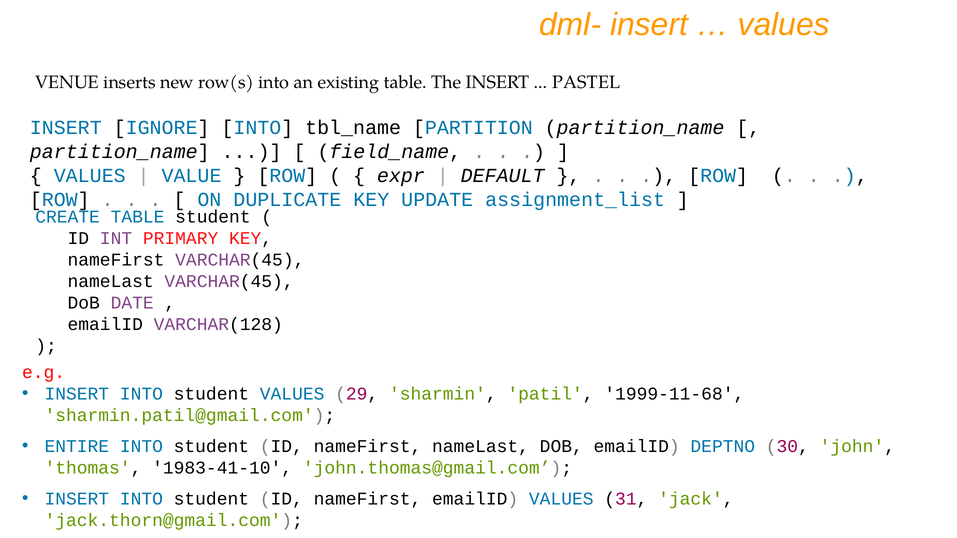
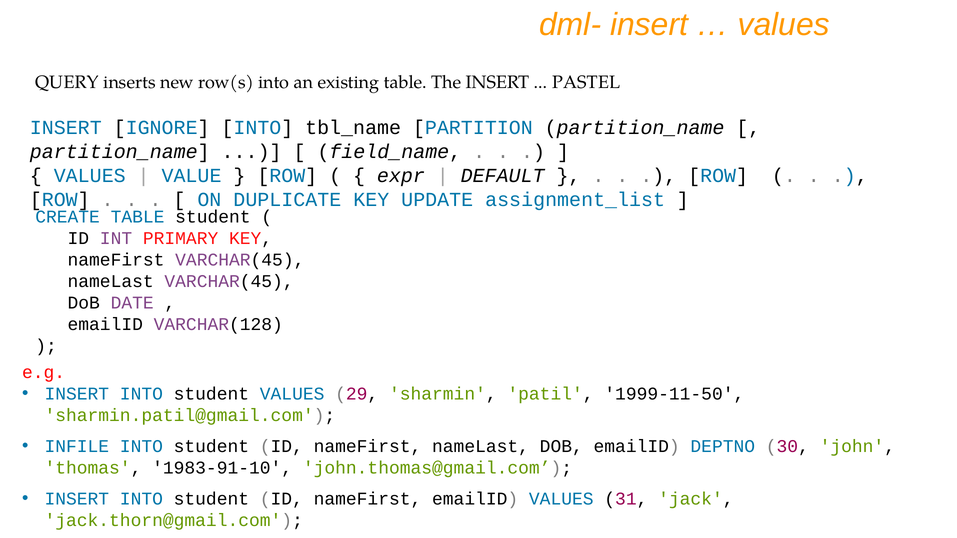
VENUE: VENUE -> QUERY
1999-11-68: 1999-11-68 -> 1999-11-50
ENTIRE: ENTIRE -> INFILE
1983-41-10: 1983-41-10 -> 1983-91-10
